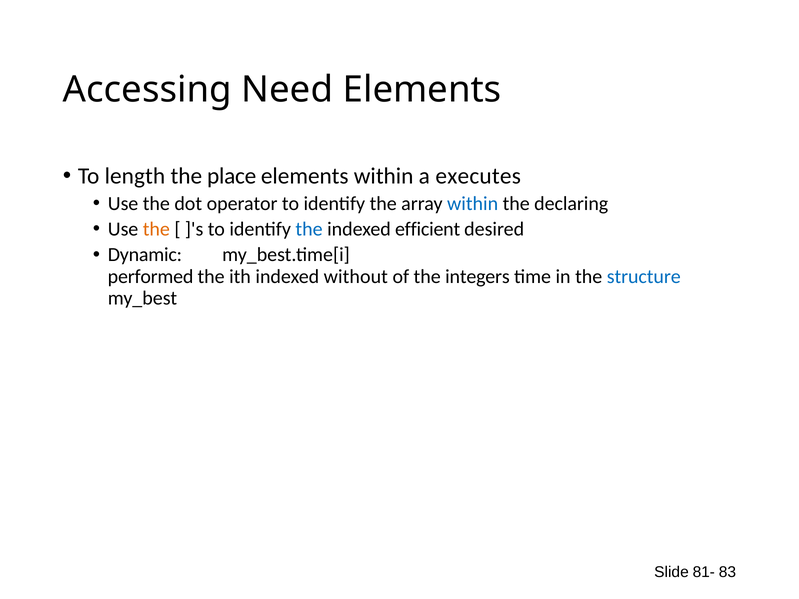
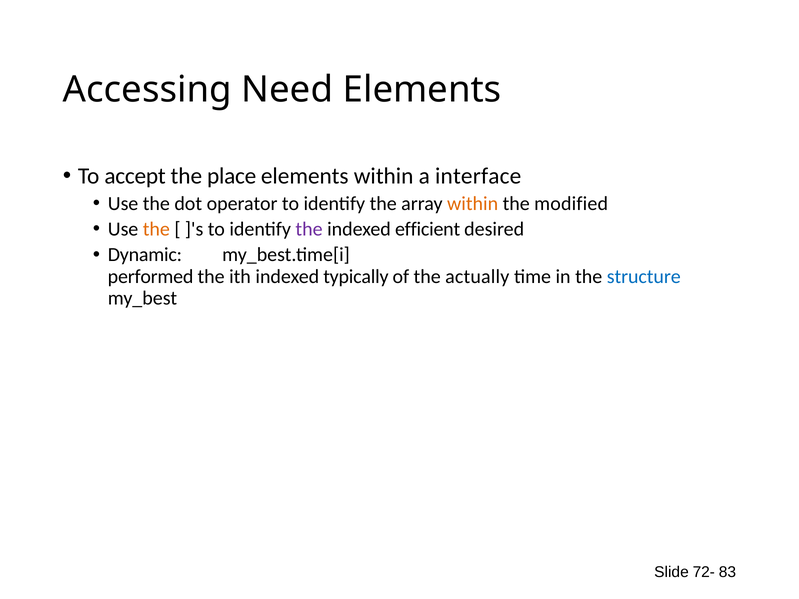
length: length -> accept
executes: executes -> interface
within at (473, 204) colour: blue -> orange
declaring: declaring -> modified
the at (309, 229) colour: blue -> purple
without: without -> typically
integers: integers -> actually
81-: 81- -> 72-
